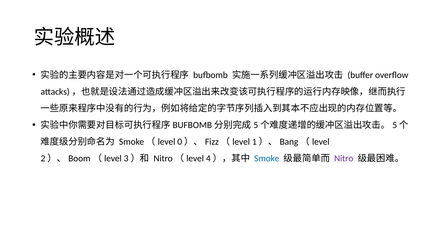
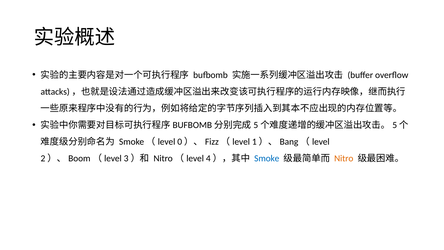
Nitro colour: purple -> orange
